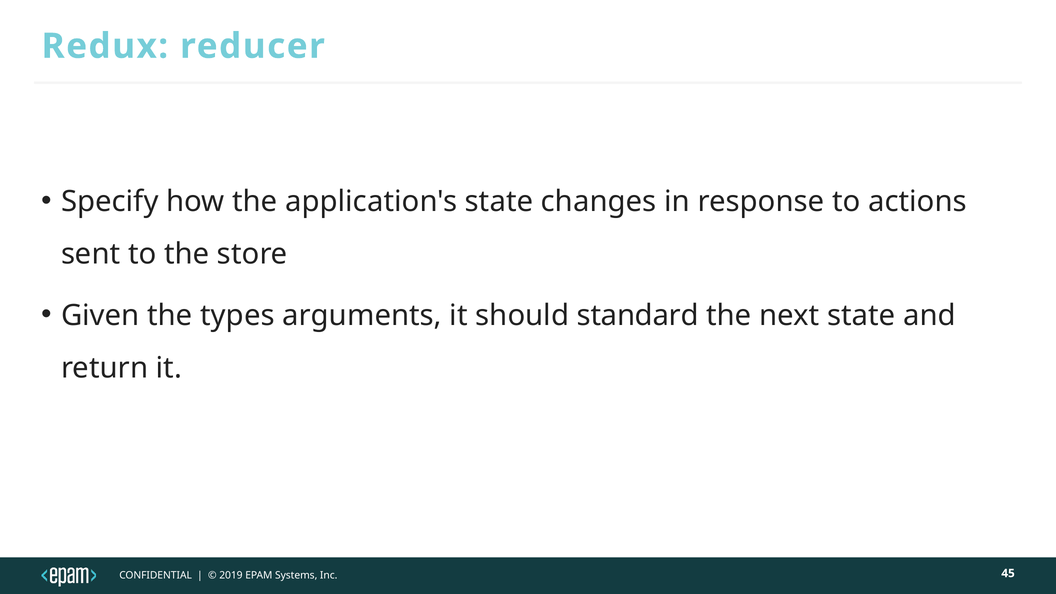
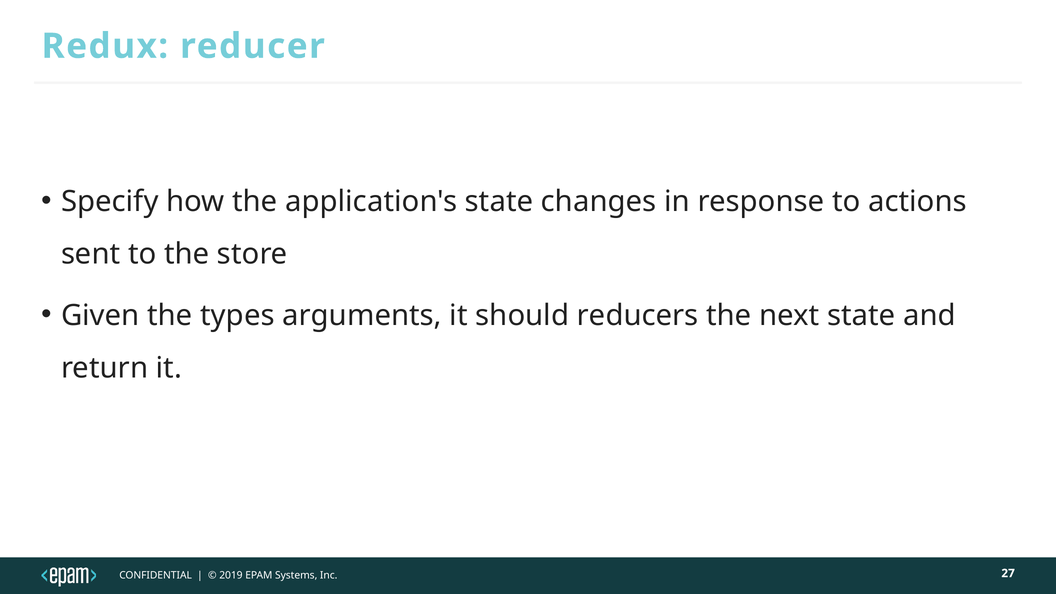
standard: standard -> reducers
45: 45 -> 27
